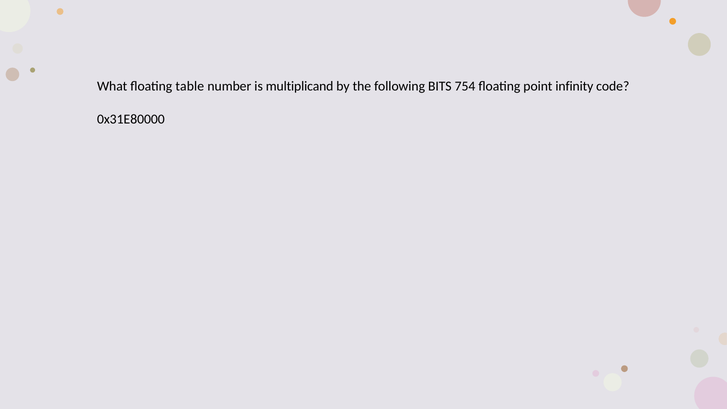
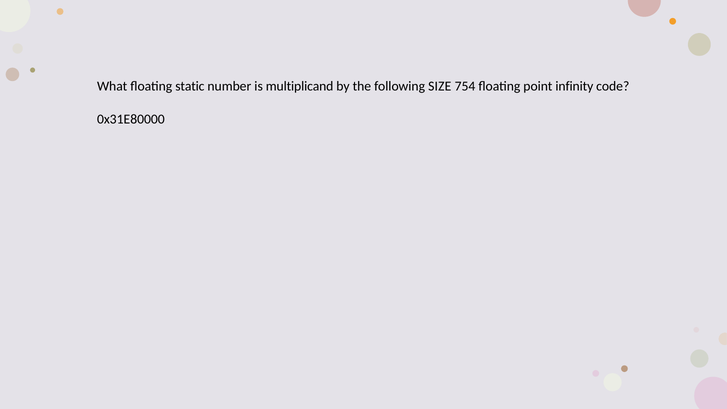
table: table -> static
BITS: BITS -> SIZE
